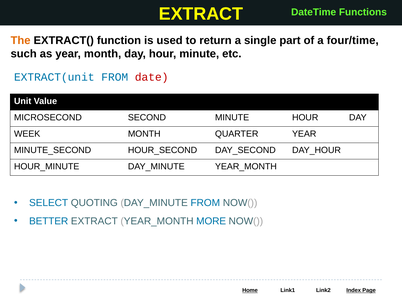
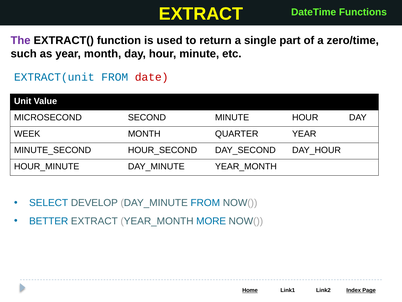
The colour: orange -> purple
four/time: four/time -> zero/time
QUOTING: QUOTING -> DEVELOP
